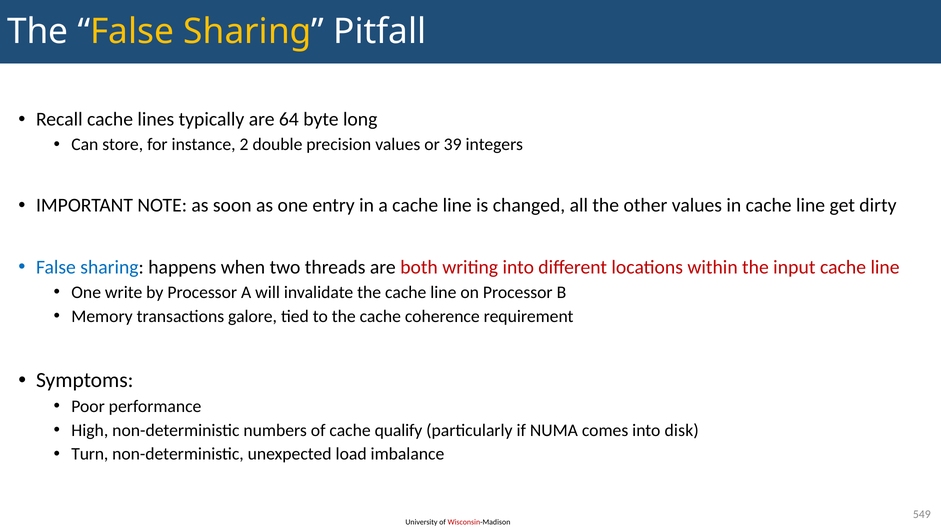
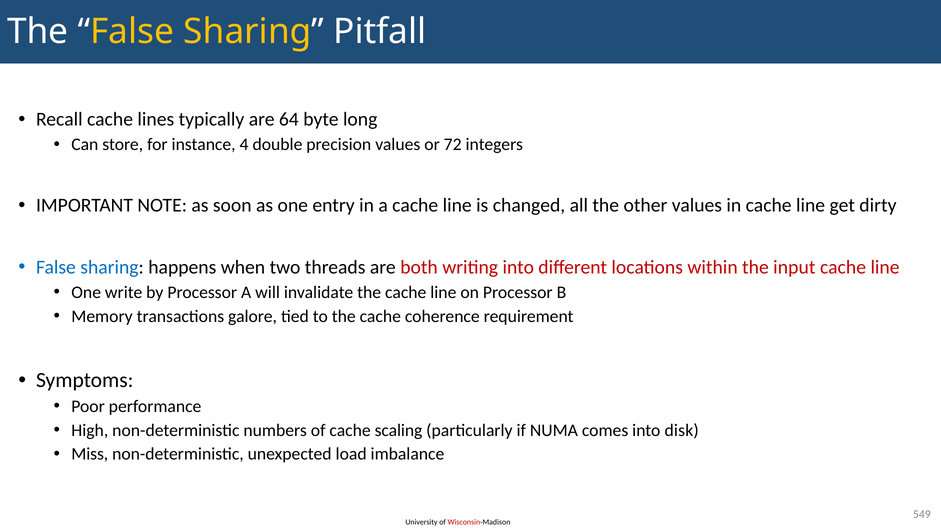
2: 2 -> 4
39: 39 -> 72
qualify: qualify -> scaling
Turn: Turn -> Miss
